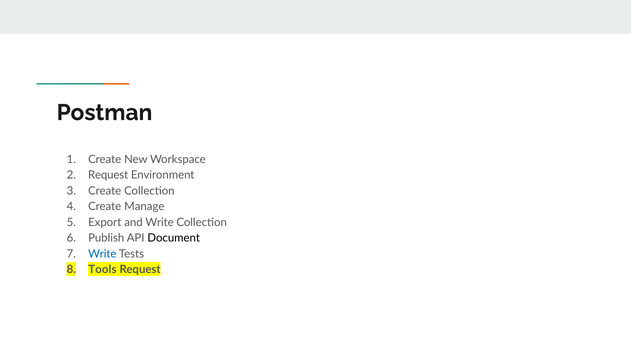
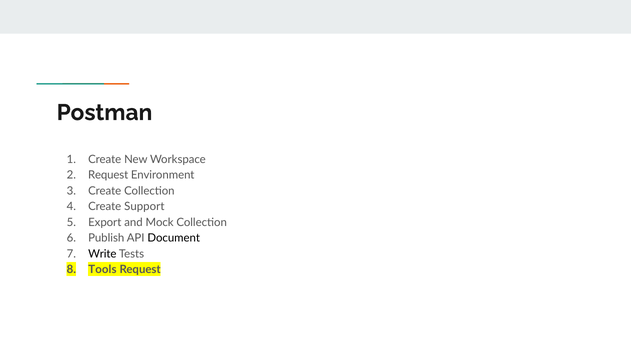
Manage: Manage -> Support
and Write: Write -> Mock
Write at (102, 254) colour: blue -> black
